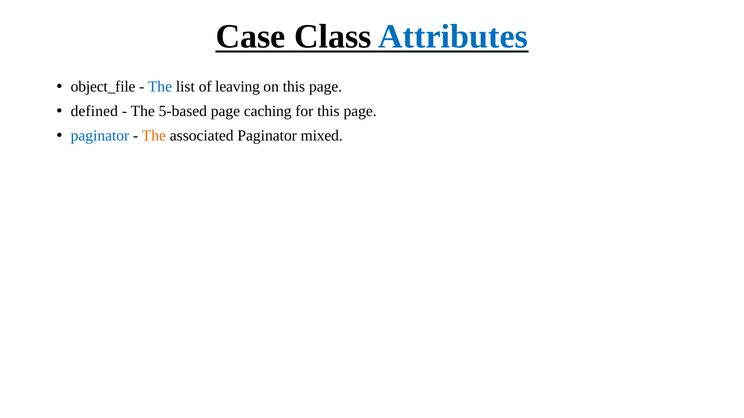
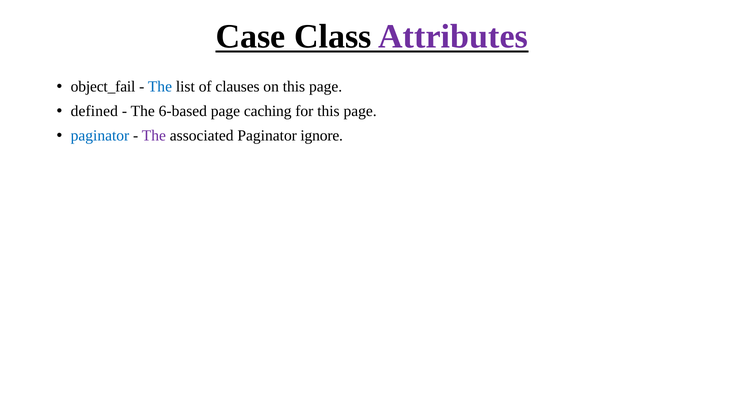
Attributes colour: blue -> purple
object_file: object_file -> object_fail
leaving: leaving -> clauses
5-based: 5-based -> 6-based
The at (154, 136) colour: orange -> purple
mixed: mixed -> ignore
